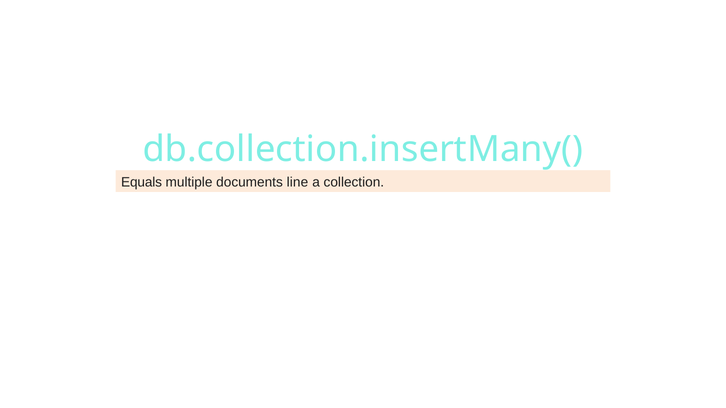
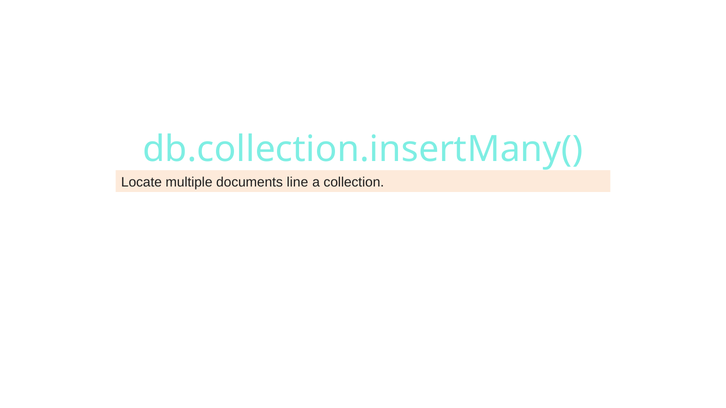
Equals: Equals -> Locate
